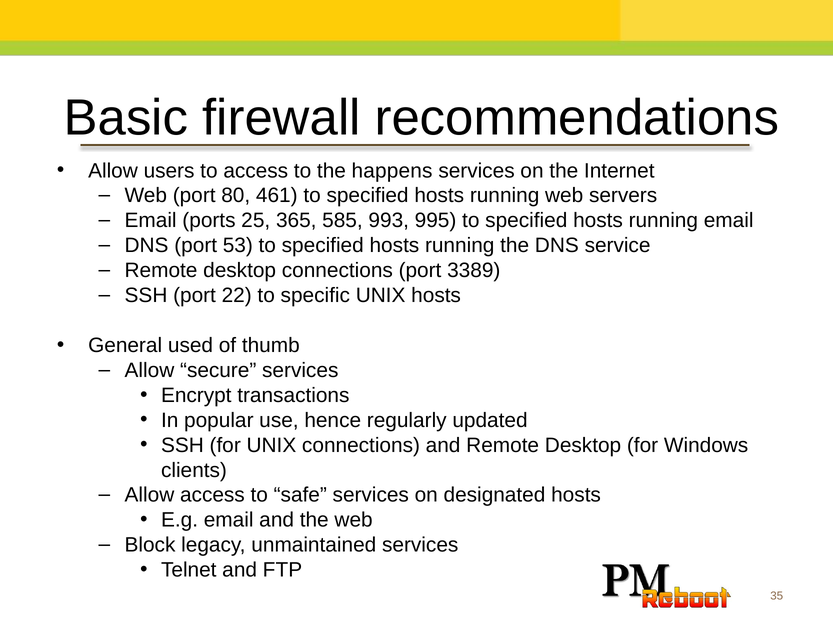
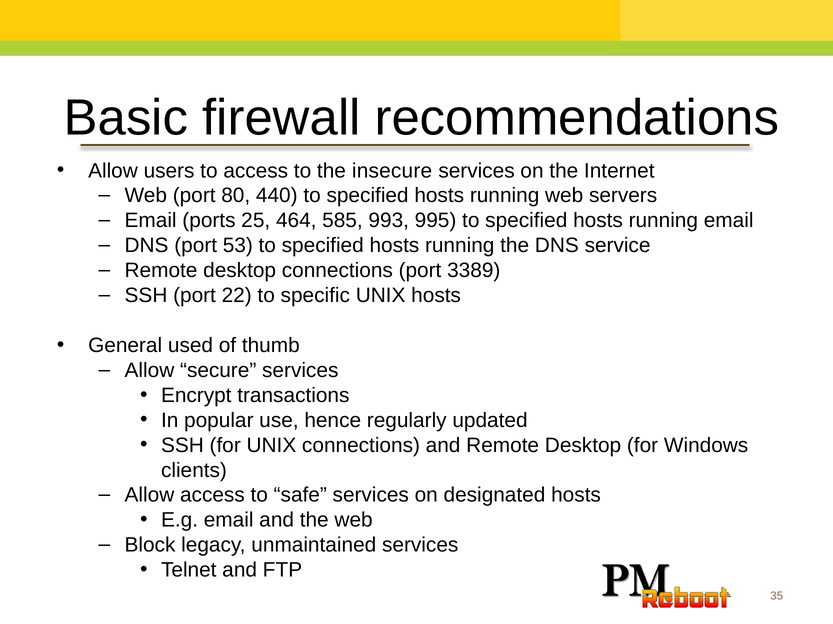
happens: happens -> insecure
461: 461 -> 440
365: 365 -> 464
